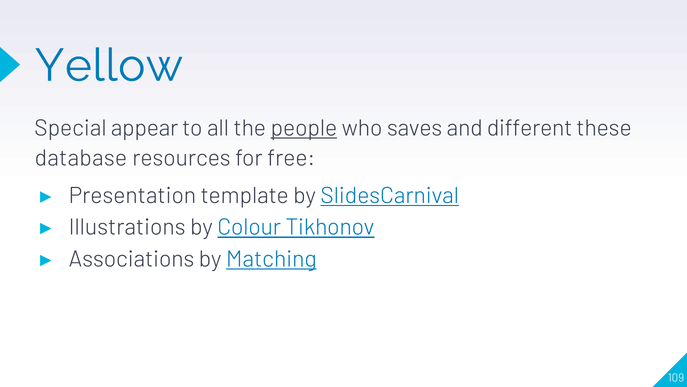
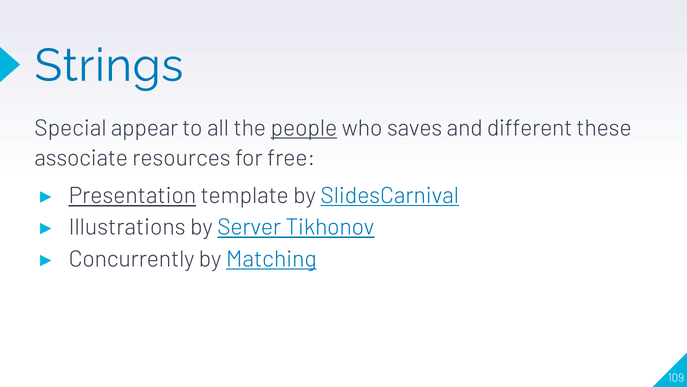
Yellow: Yellow -> Strings
database: database -> associate
Presentation underline: none -> present
Colour: Colour -> Server
Associations: Associations -> Concurrently
